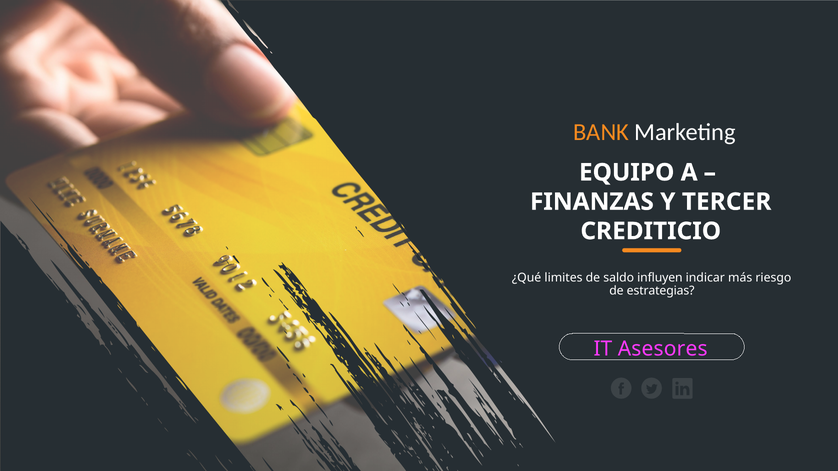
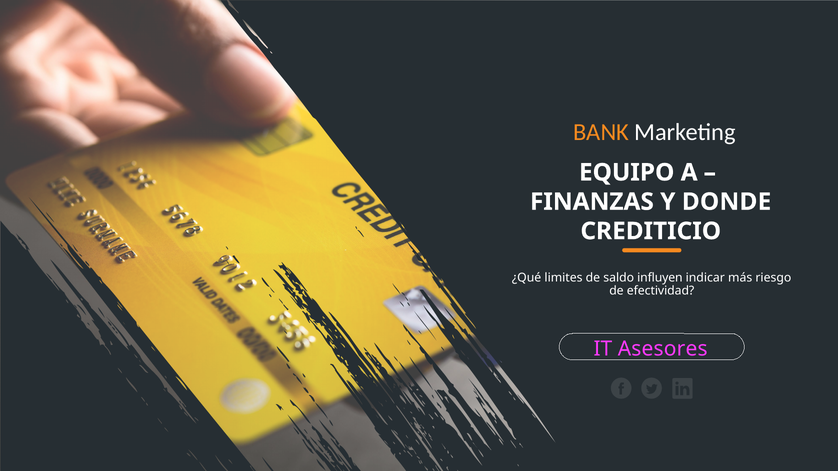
TERCER: TERCER -> DONDE
estrategias: estrategias -> efectividad
